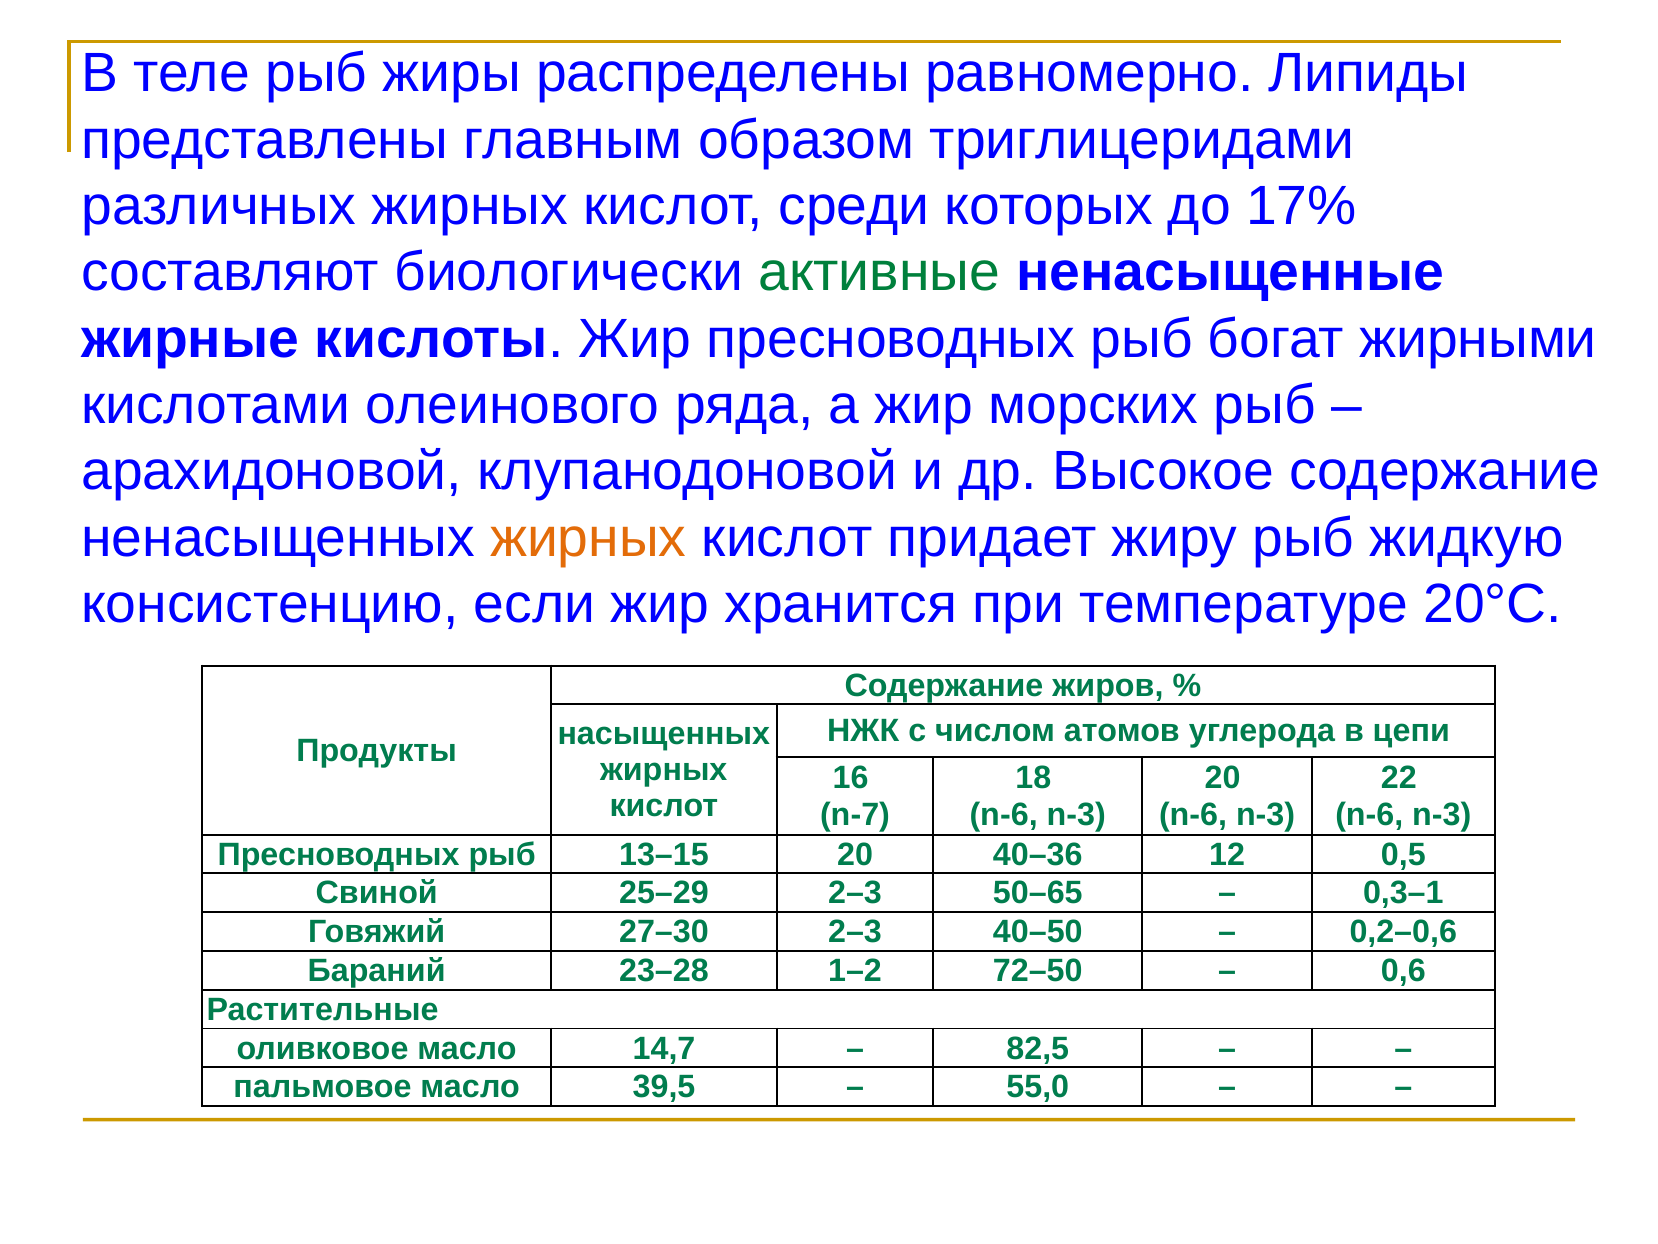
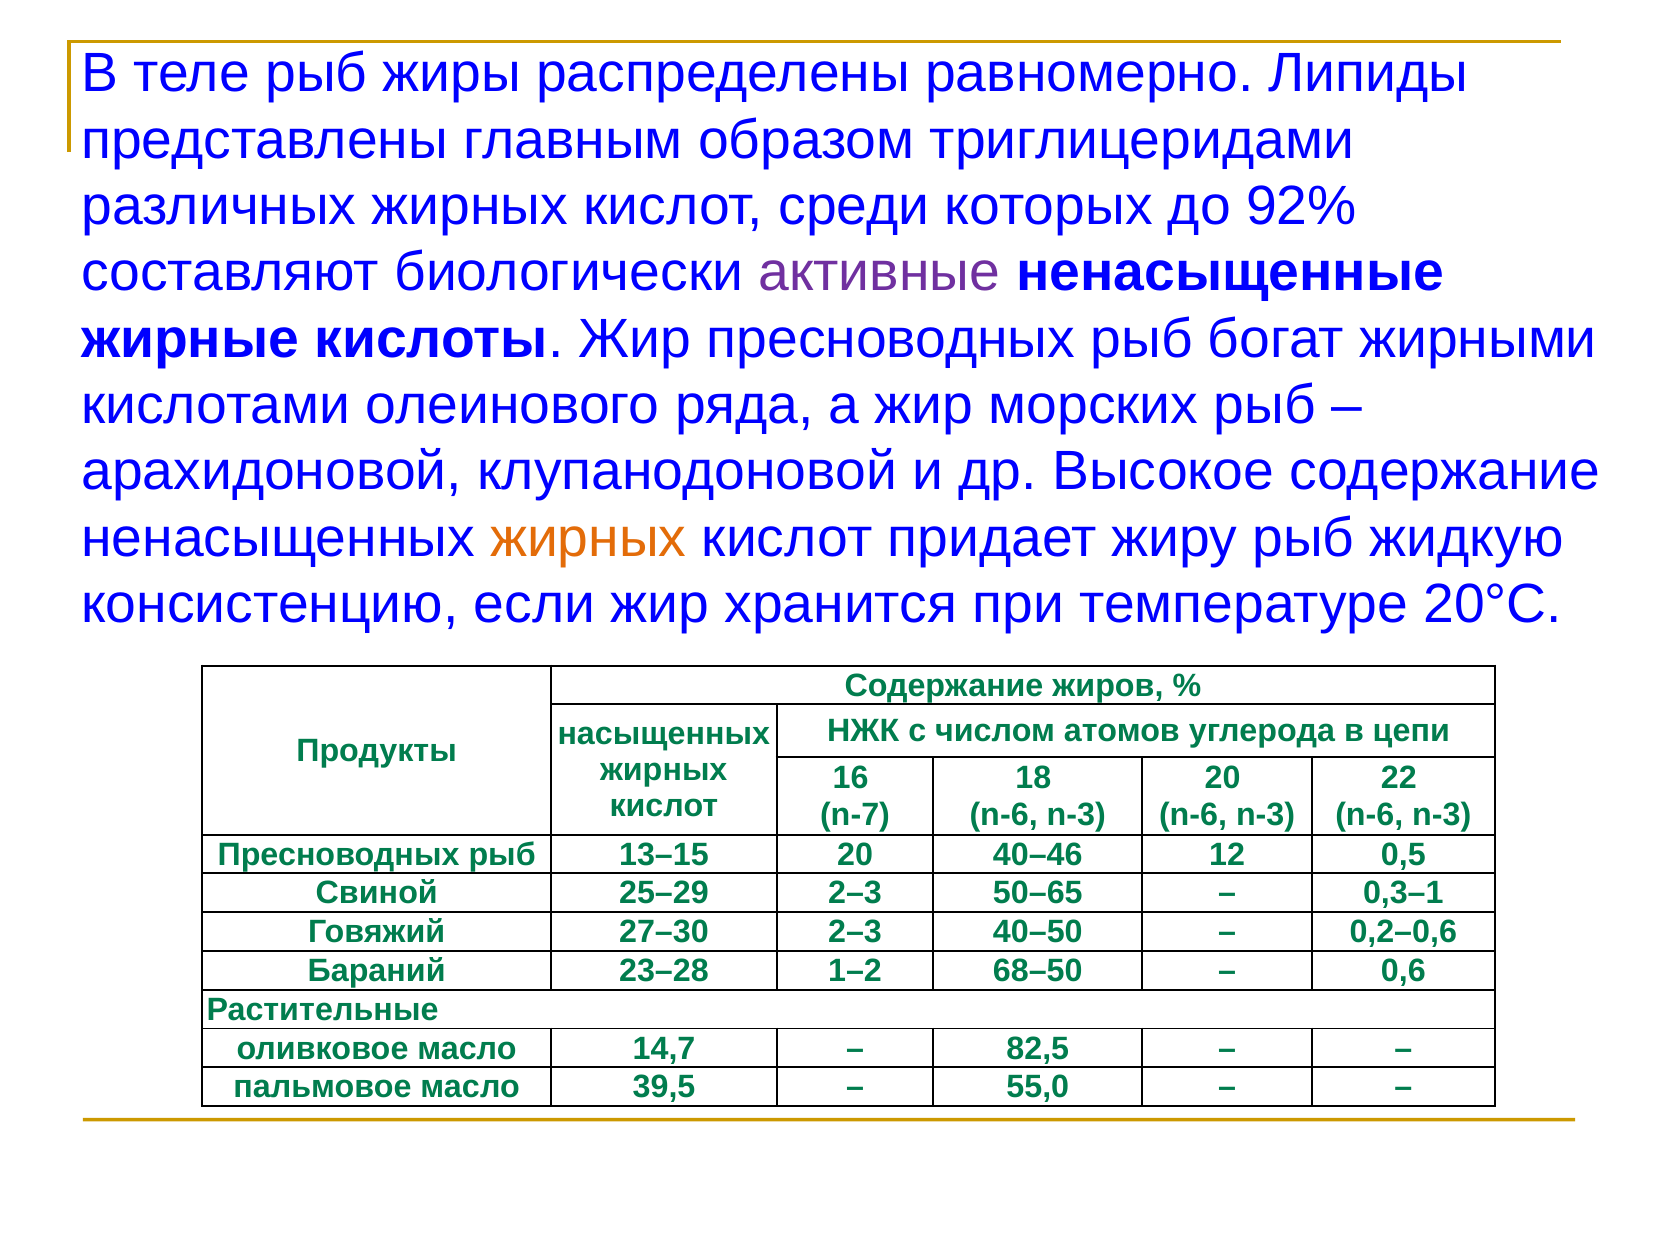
17%: 17% -> 92%
активные colour: green -> purple
40–36: 40–36 -> 40–46
72–50: 72–50 -> 68–50
